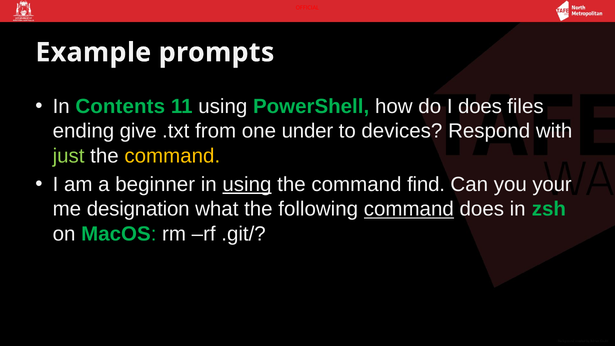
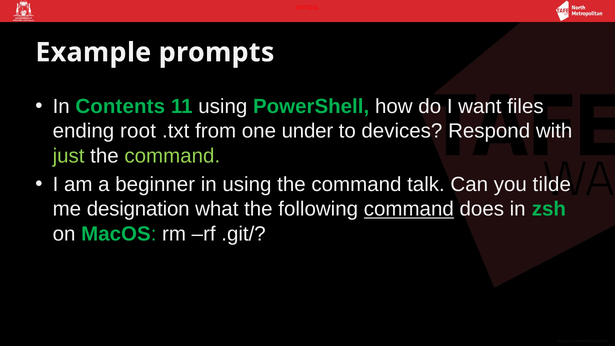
I does: does -> want
give: give -> root
command at (172, 156) colour: yellow -> light green
using at (247, 184) underline: present -> none
find: find -> talk
your: your -> tilde
